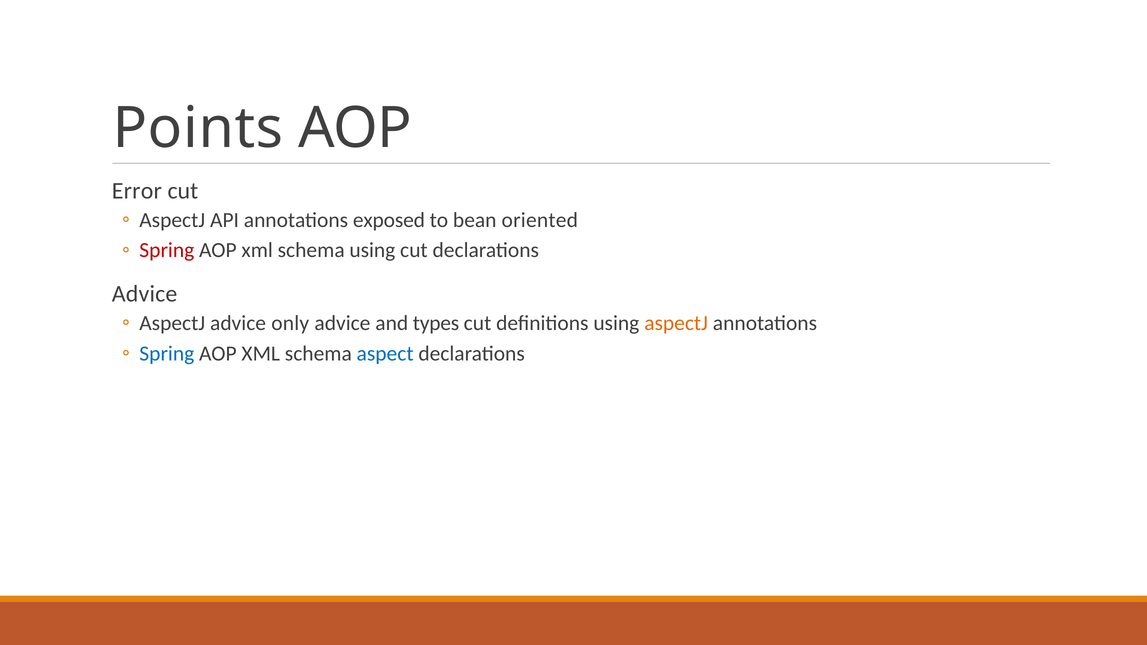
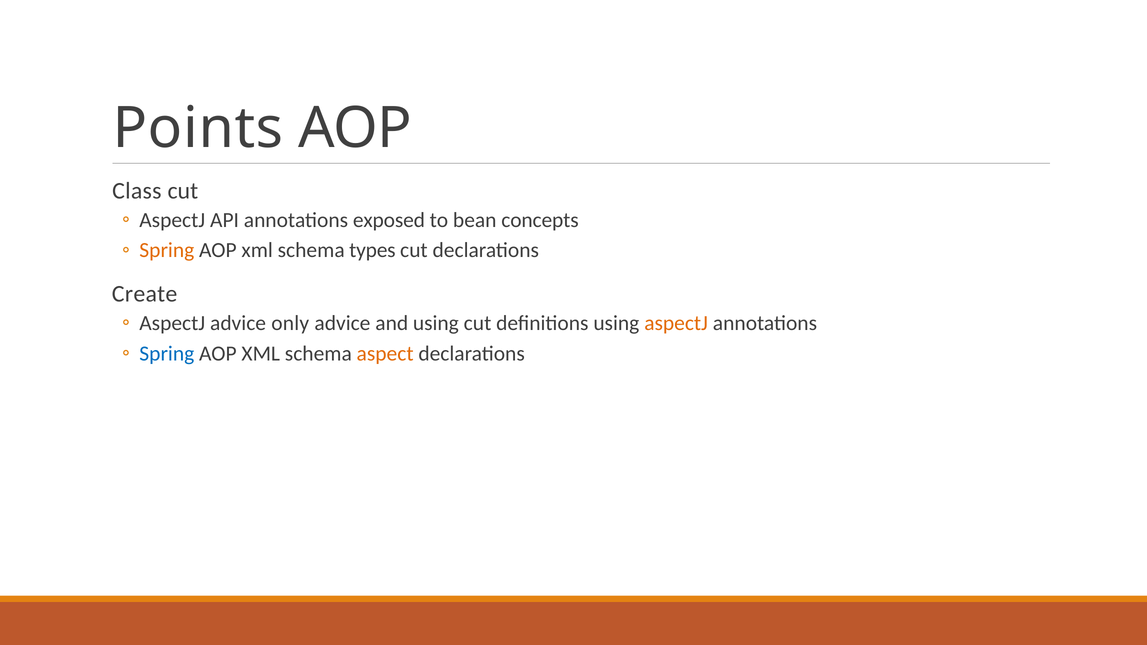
Error: Error -> Class
oriented: oriented -> concepts
Spring at (167, 250) colour: red -> orange
schema using: using -> types
Advice at (145, 294): Advice -> Create
and types: types -> using
aspect colour: blue -> orange
